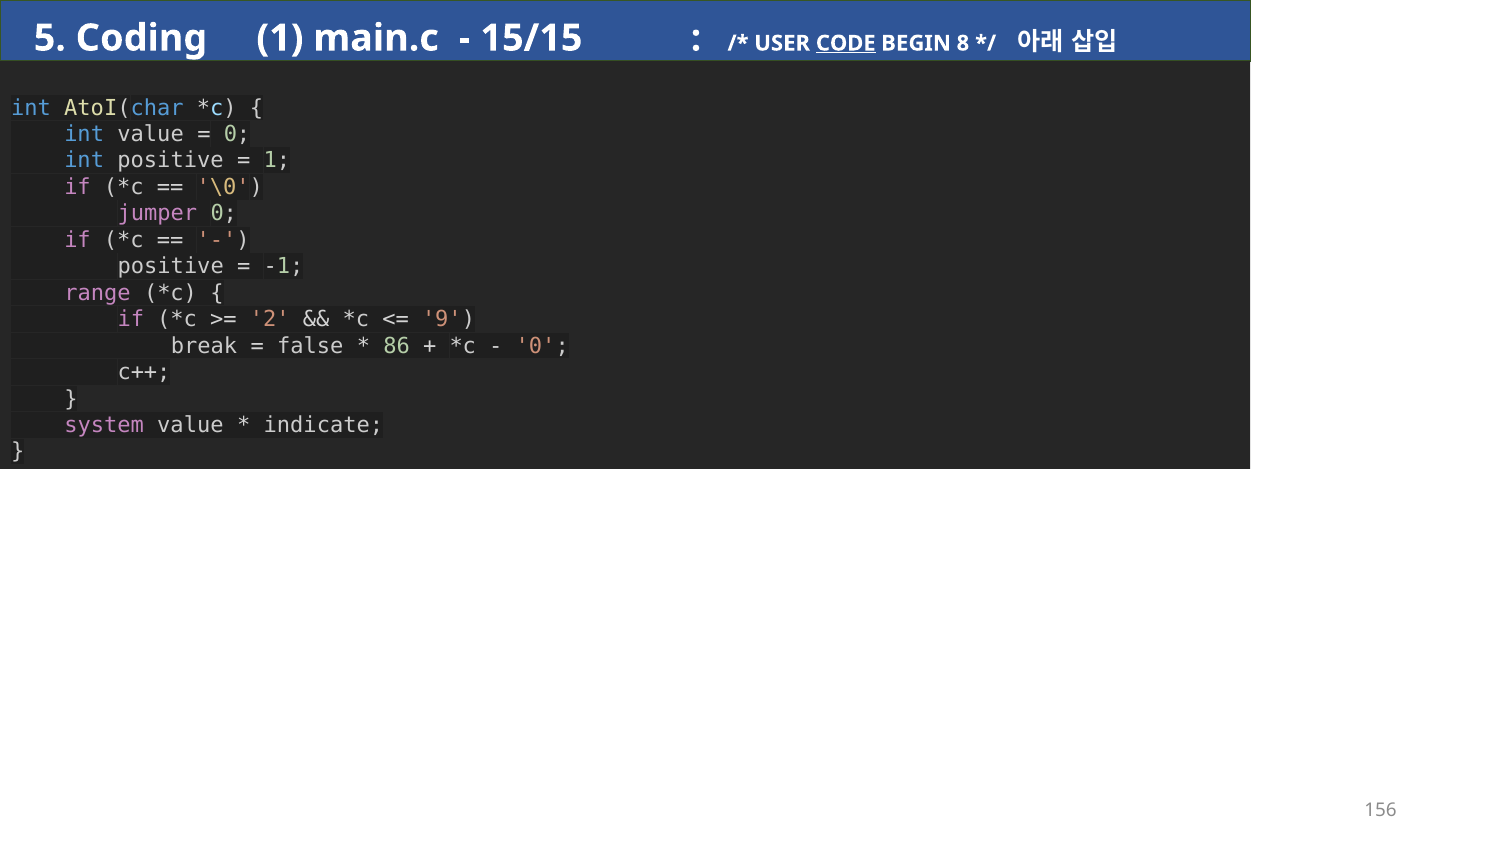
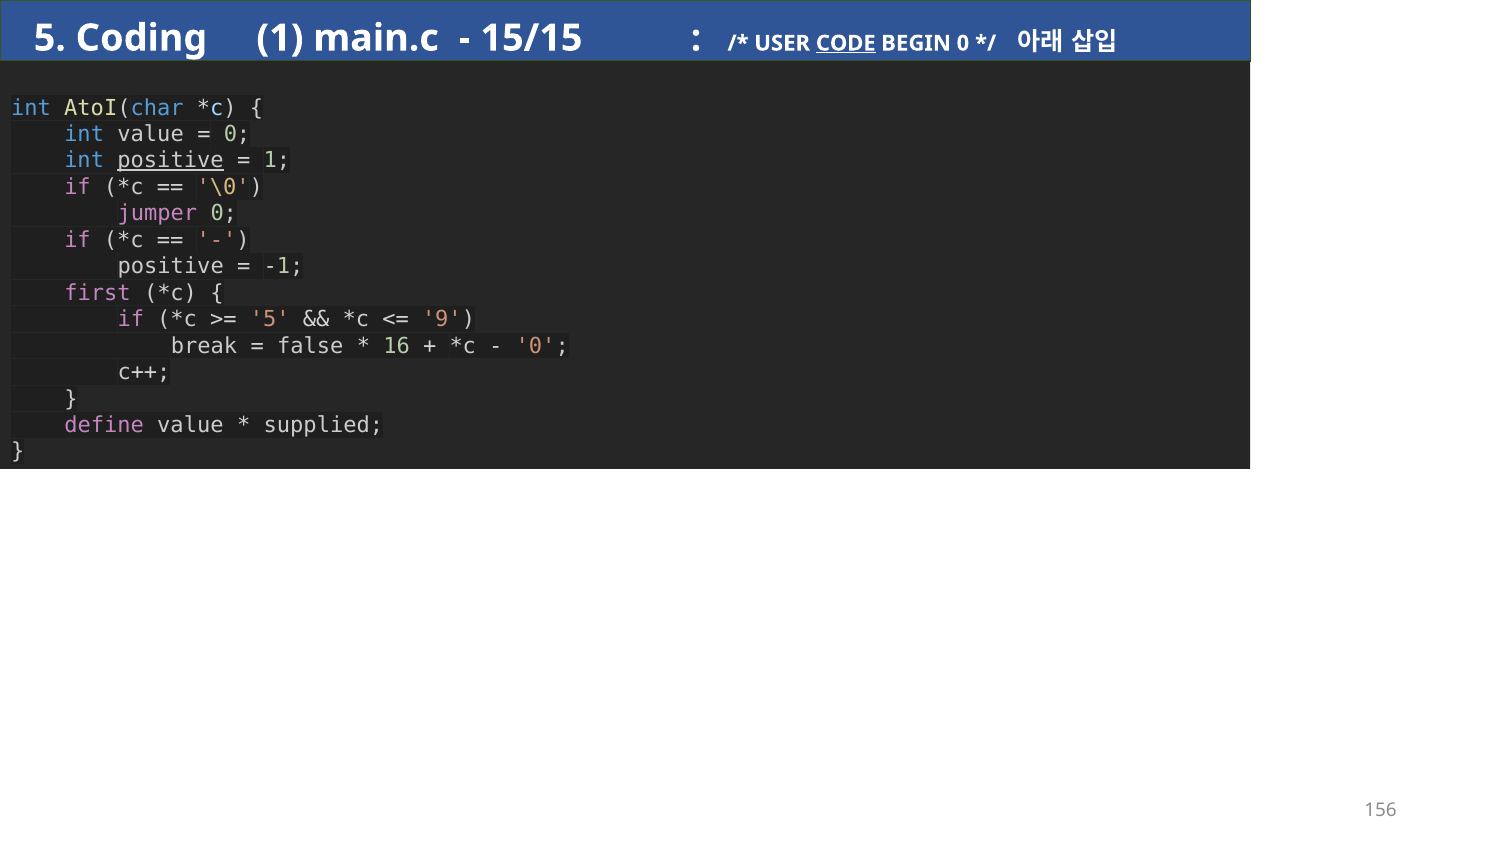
BEGIN 8: 8 -> 0
positive at (171, 161) underline: none -> present
range: range -> first
2 at (270, 320): 2 -> 5
86: 86 -> 16
system: system -> define
indicate: indicate -> supplied
